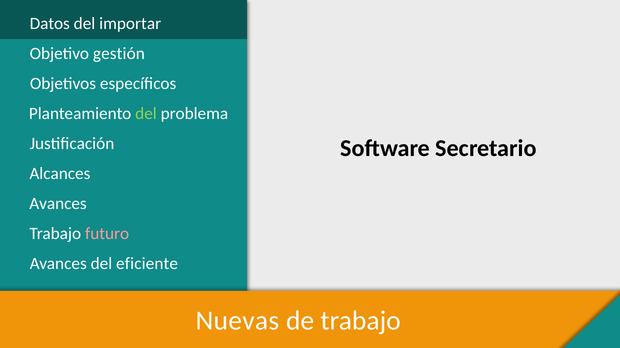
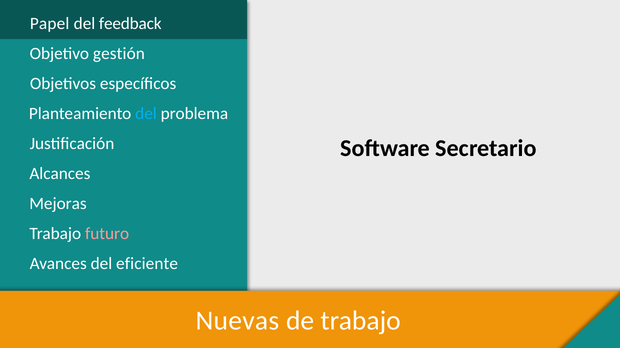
Datos: Datos -> Papel
importar: importar -> feedback
del at (146, 114) colour: light green -> light blue
Avances at (58, 204): Avances -> Mejoras
